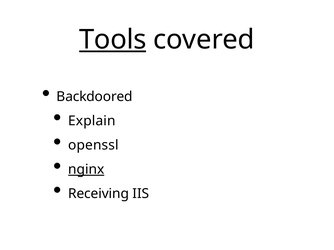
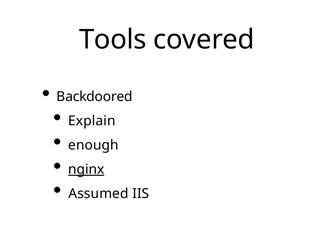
Tools underline: present -> none
openssl: openssl -> enough
Receiving: Receiving -> Assumed
